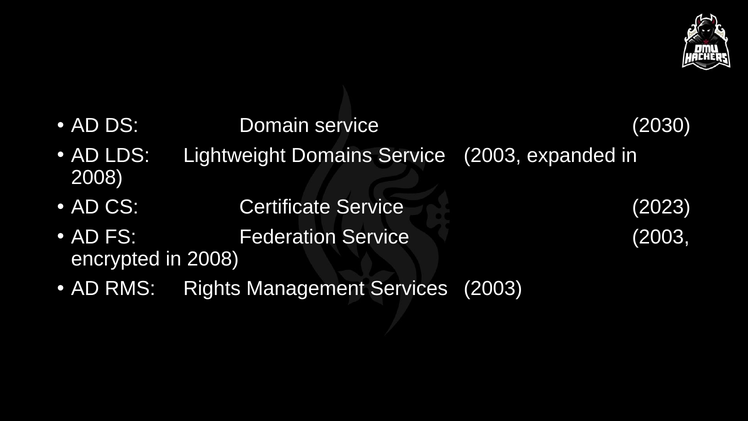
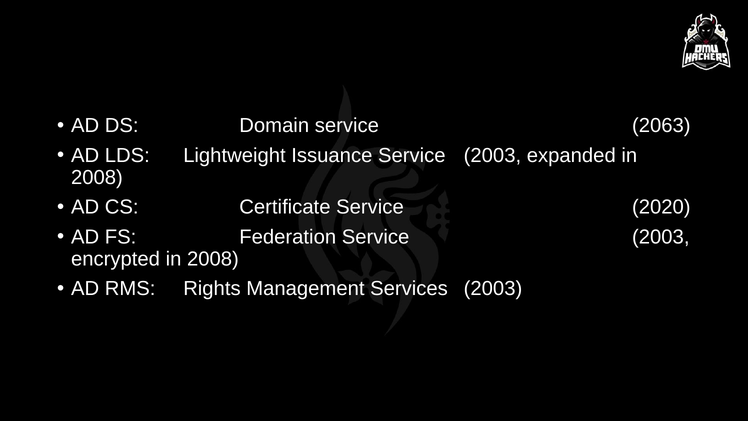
2030: 2030 -> 2063
Domains: Domains -> Issuance
2023: 2023 -> 2020
